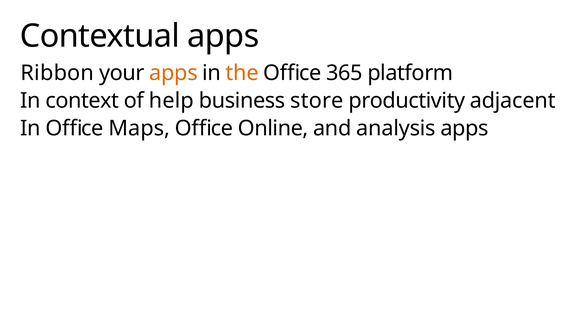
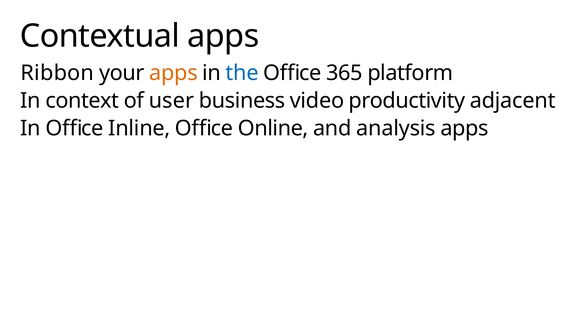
the colour: orange -> blue
help: help -> user
store: store -> video
Maps: Maps -> Inline
